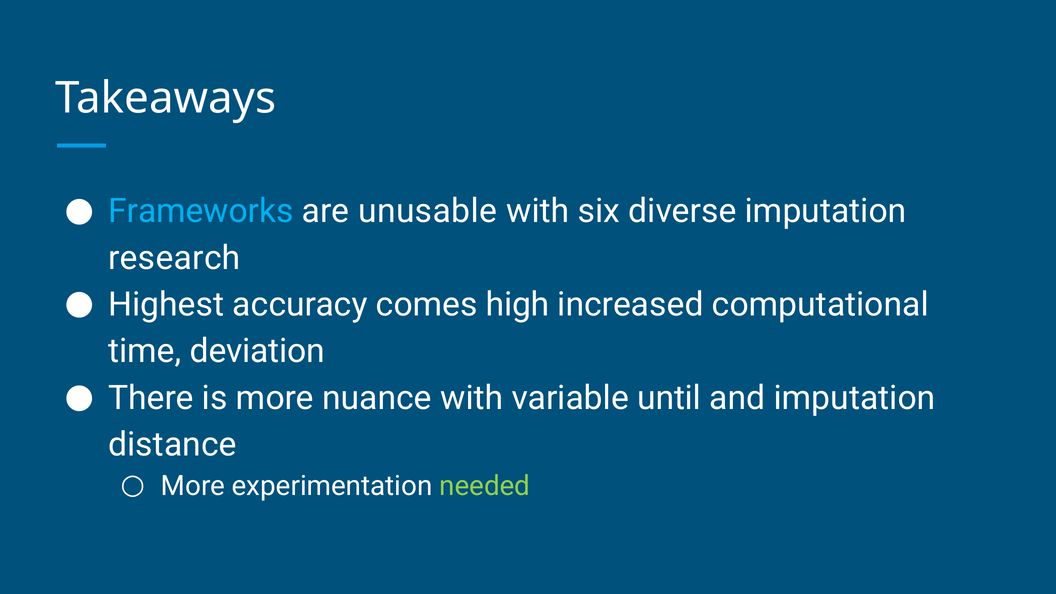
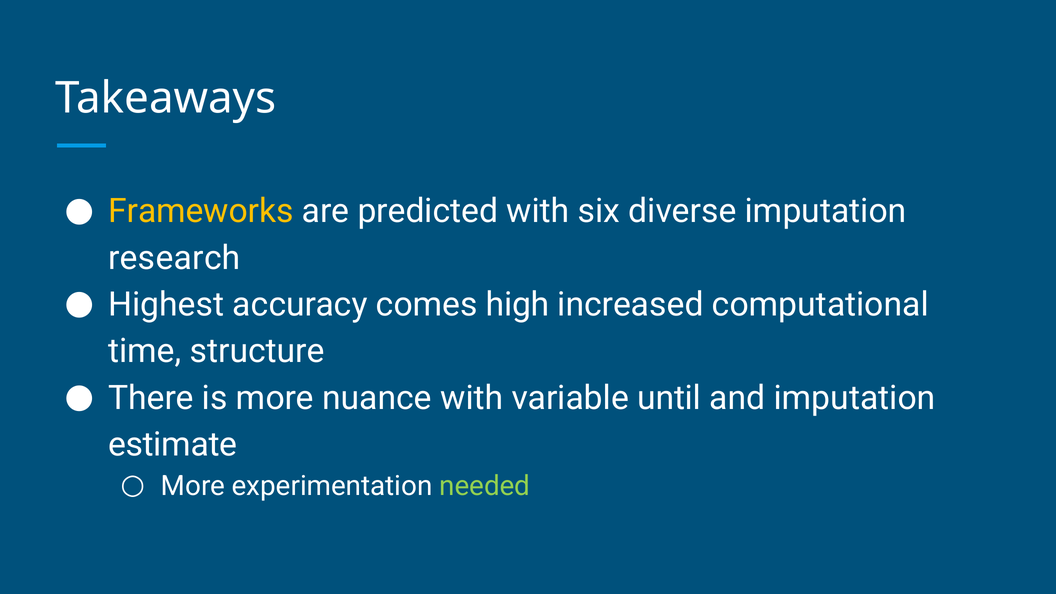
Frameworks colour: light blue -> yellow
unusable: unusable -> predicted
deviation: deviation -> structure
distance: distance -> estimate
